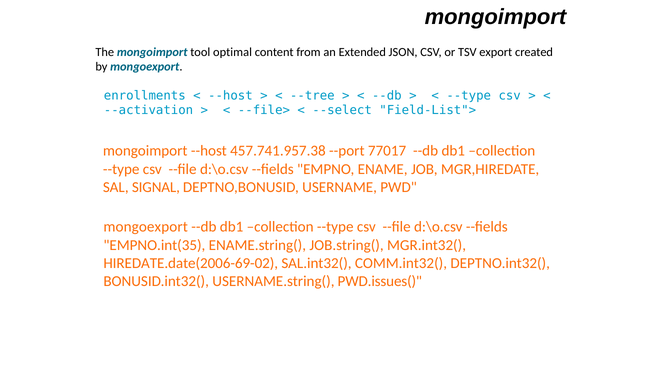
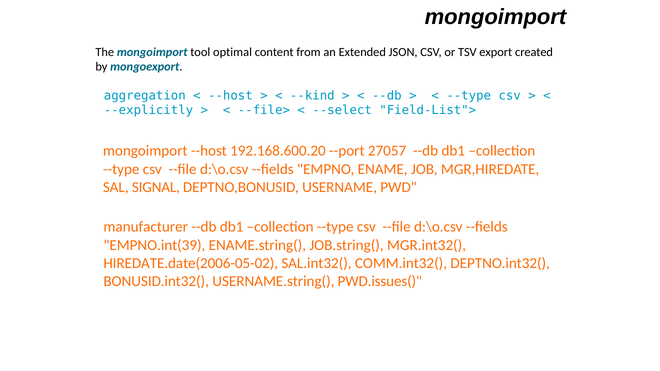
enrollments: enrollments -> aggregation
--tree: --tree -> --kind
--activation: --activation -> --explicitly
457.741.957.38: 457.741.957.38 -> 192.168.600.20
77017: 77017 -> 27057
mongoexport at (146, 227): mongoexport -> manufacturer
EMPNO.int(35: EMPNO.int(35 -> EMPNO.int(39
HIREDATE.date(2006-69-02: HIREDATE.date(2006-69-02 -> HIREDATE.date(2006-05-02
